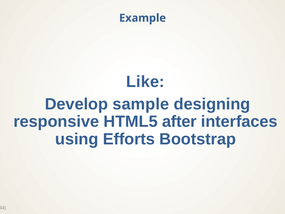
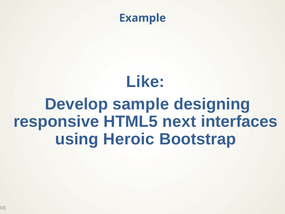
after: after -> next
Efforts: Efforts -> Heroic
